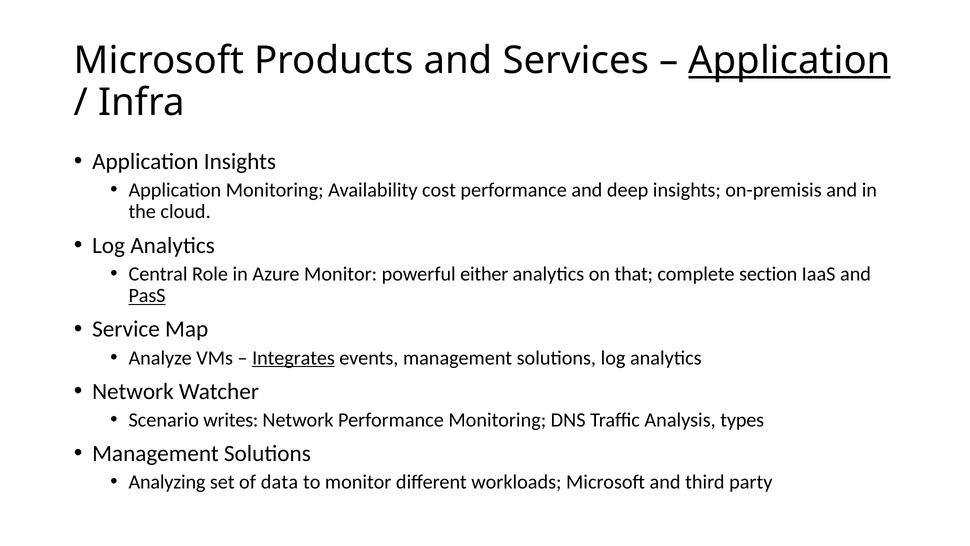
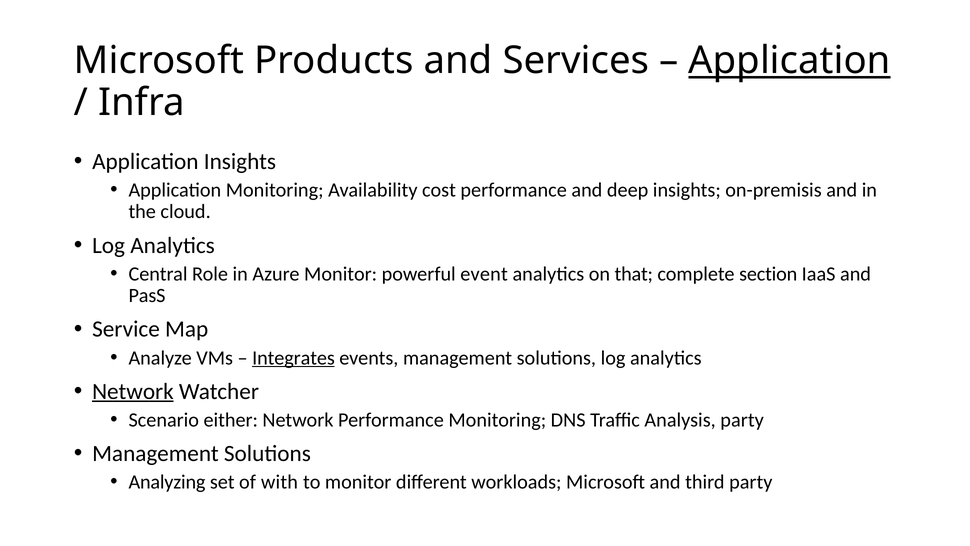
either: either -> event
PasS underline: present -> none
Network at (133, 391) underline: none -> present
writes: writes -> either
Analysis types: types -> party
data: data -> with
